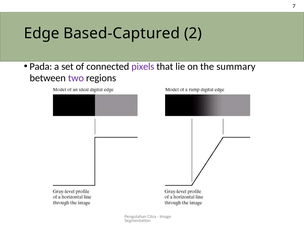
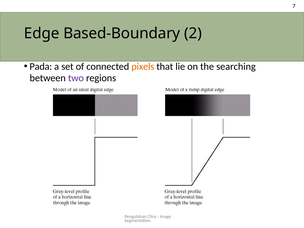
Based-Captured: Based-Captured -> Based-Boundary
pixels colour: purple -> orange
summary: summary -> searching
